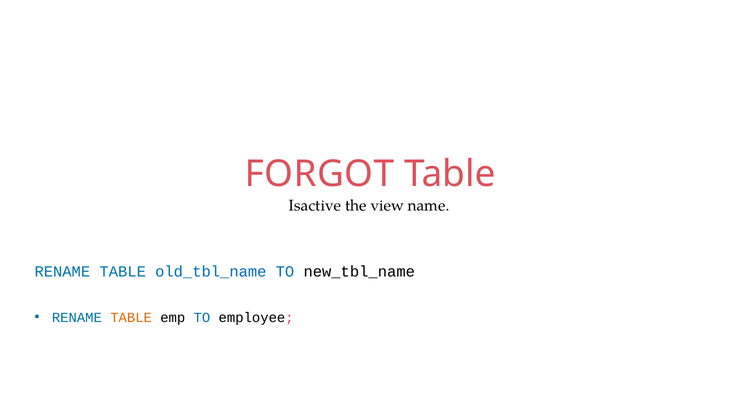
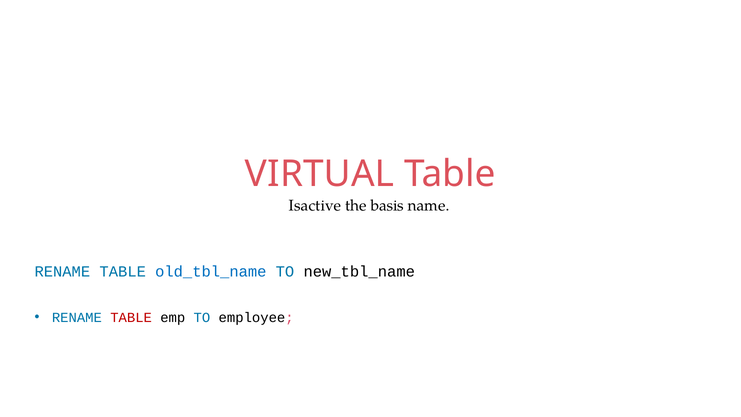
FORGOT: FORGOT -> VIRTUAL
view: view -> basis
TABLE at (131, 317) colour: orange -> red
